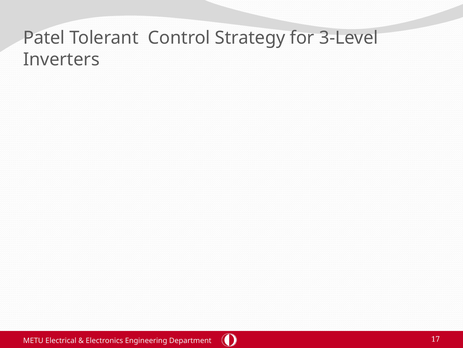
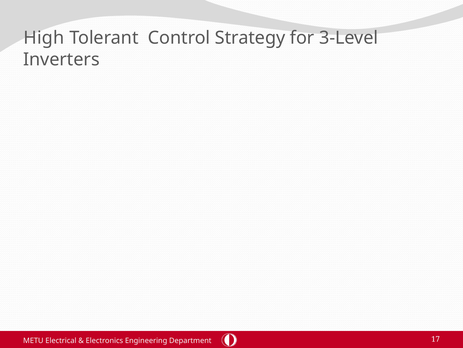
Patel: Patel -> High
